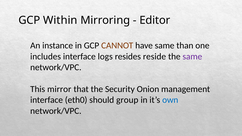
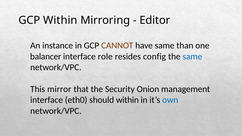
includes: includes -> balancer
logs: logs -> role
reside: reside -> config
same at (192, 56) colour: purple -> blue
should group: group -> within
